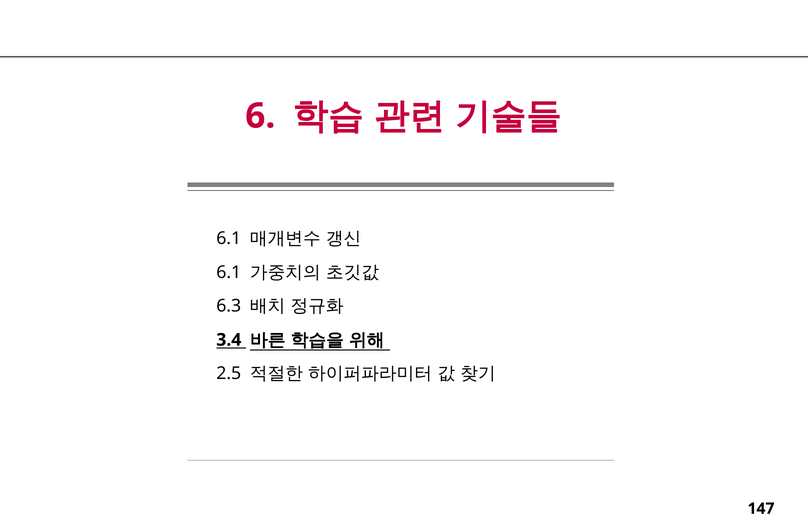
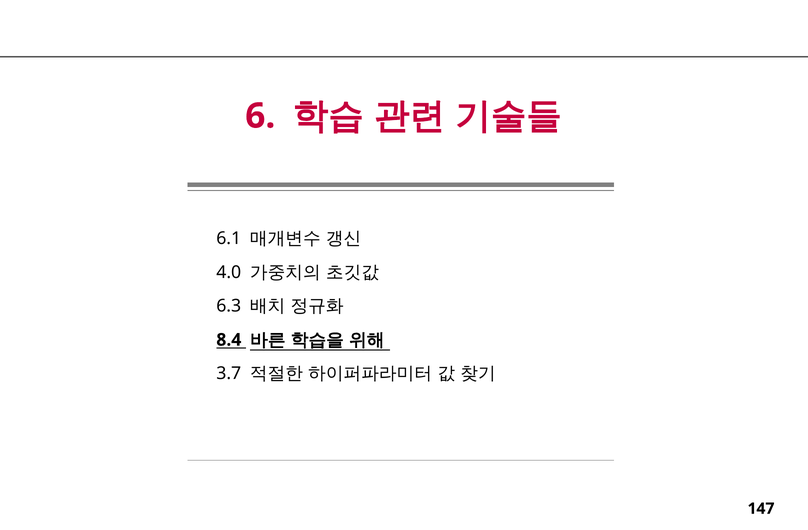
6.1 at (229, 273): 6.1 -> 4.0
3.4: 3.4 -> 8.4
2.5: 2.5 -> 3.7
